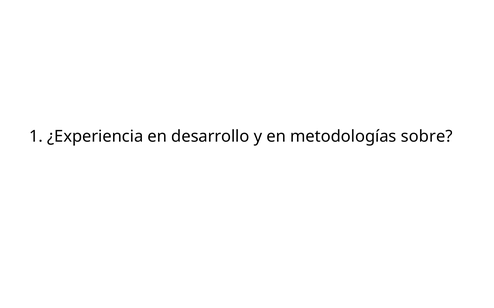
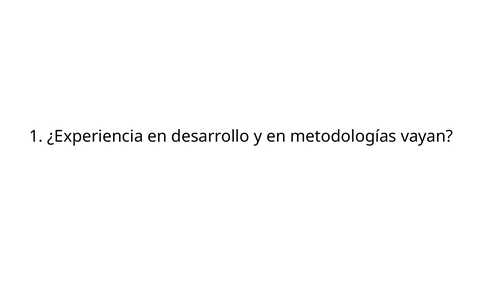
sobre: sobre -> vayan
